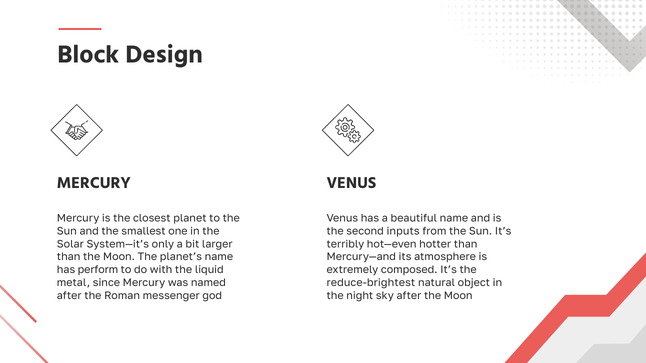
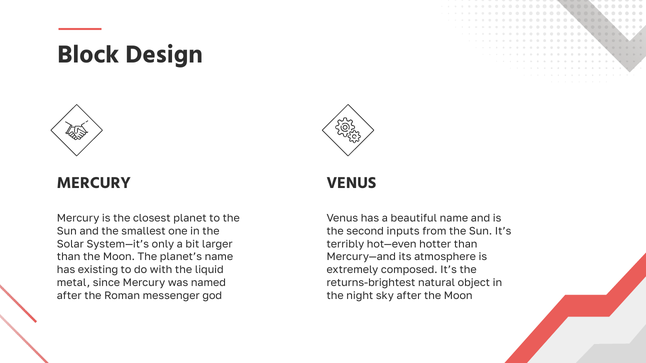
perform: perform -> existing
reduce-brightest: reduce-brightest -> returns-brightest
